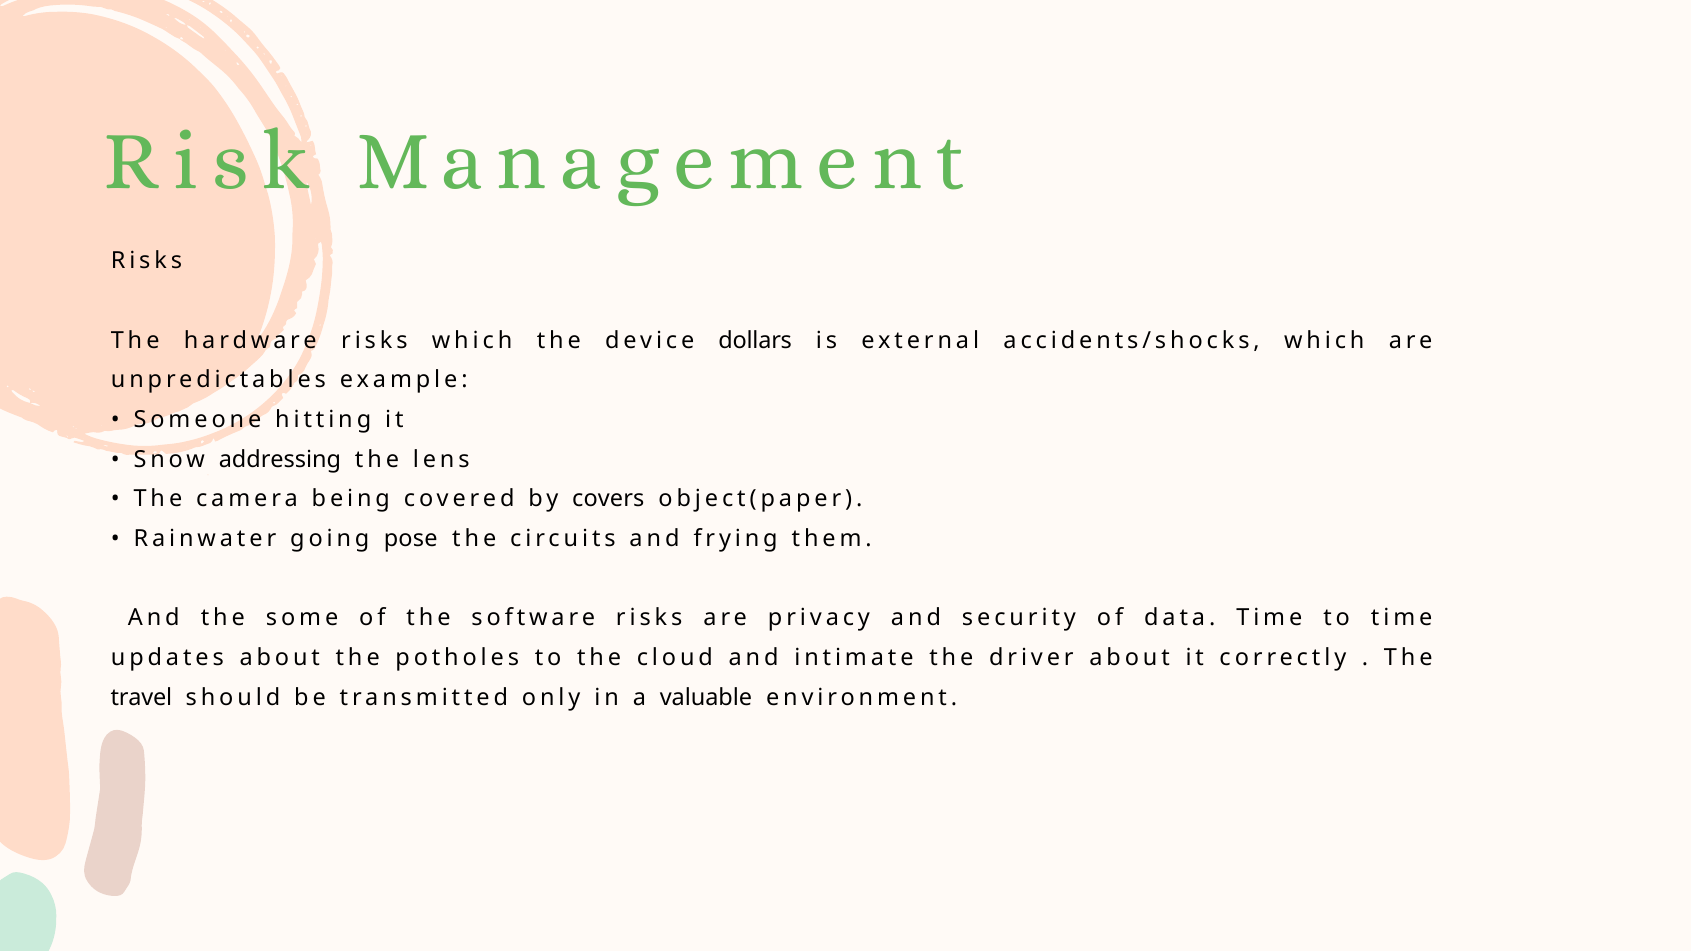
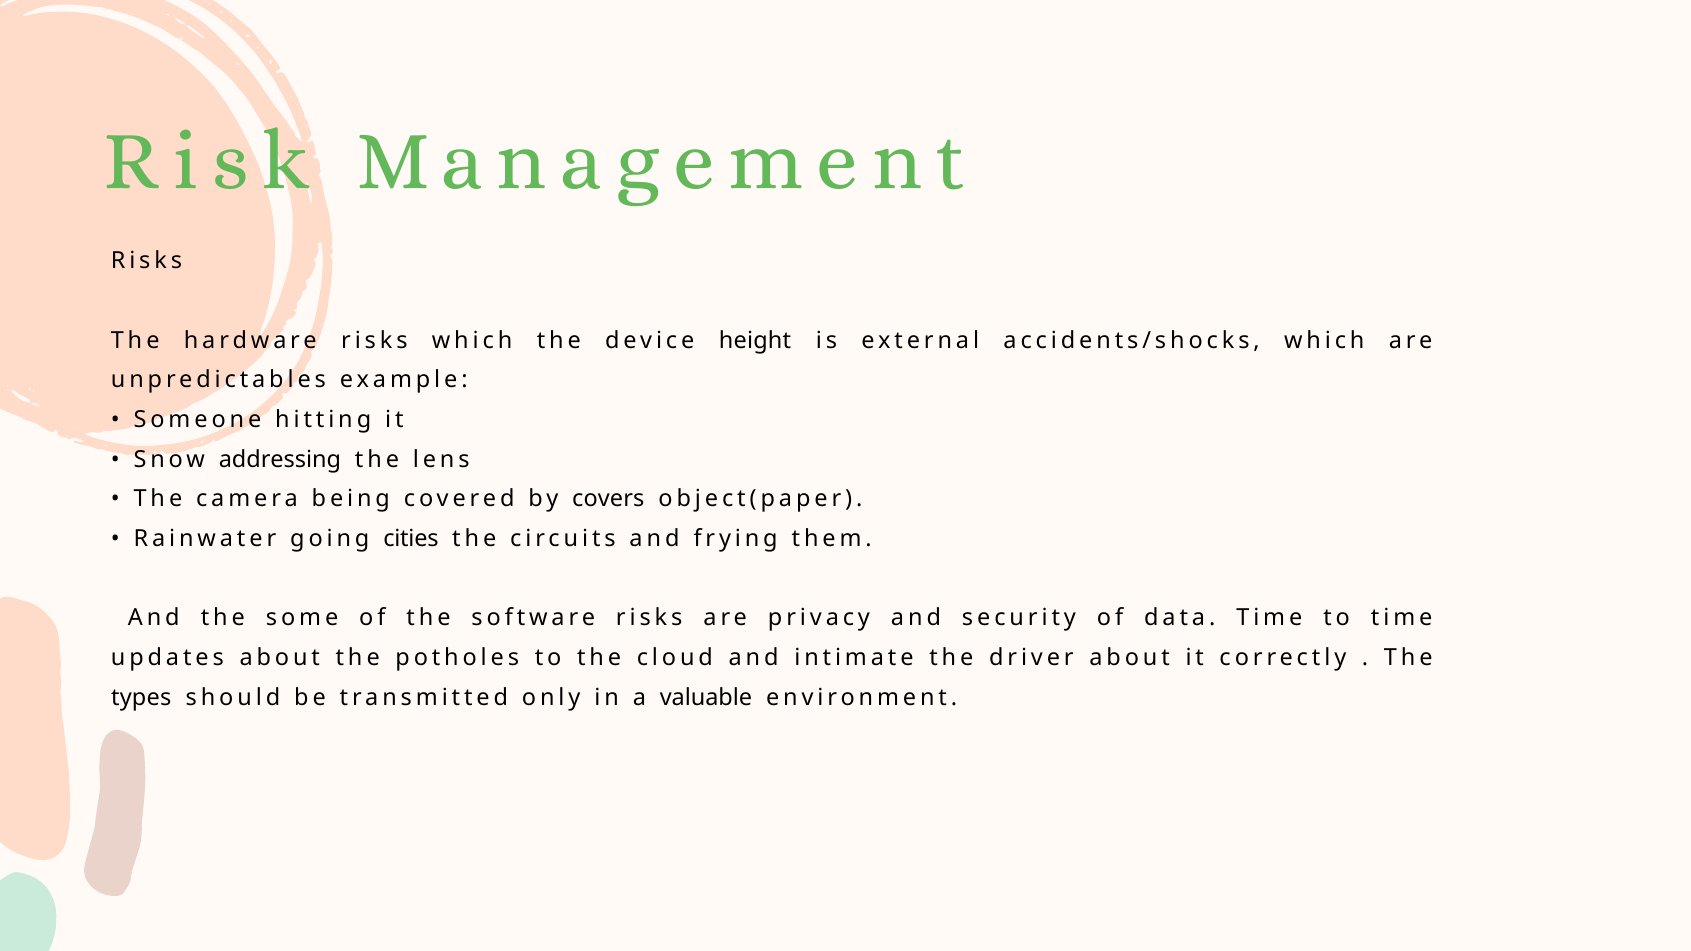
dollars: dollars -> height
pose: pose -> cities
travel: travel -> types
